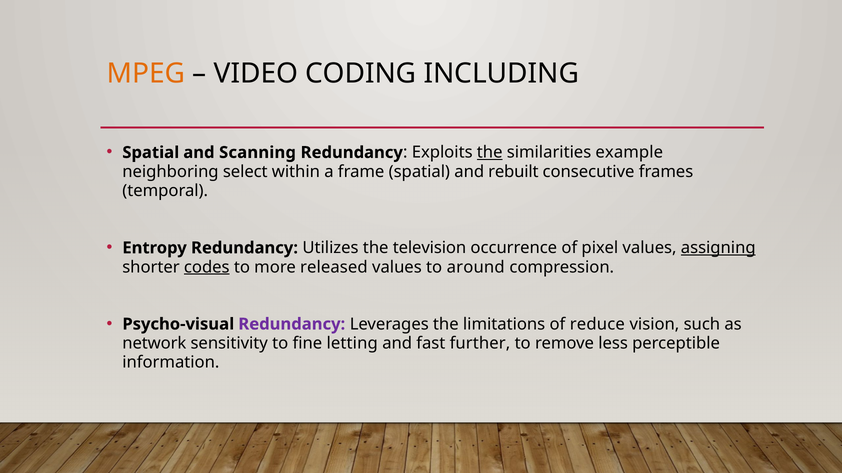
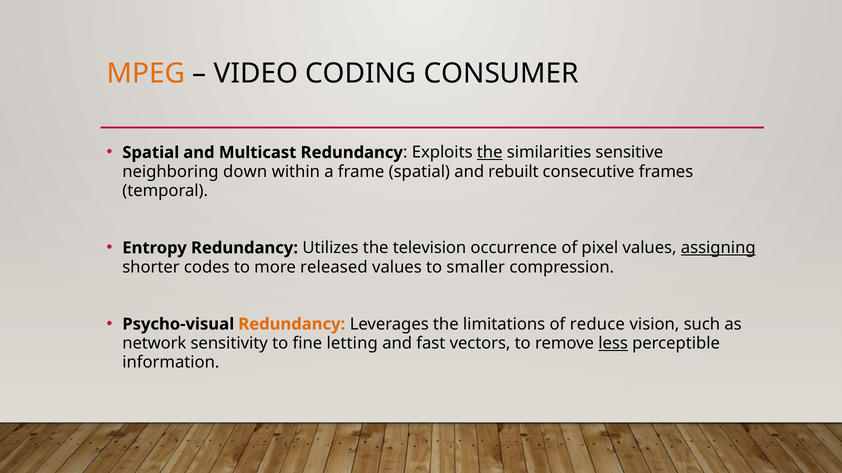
INCLUDING: INCLUDING -> CONSUMER
Scanning: Scanning -> Multicast
example: example -> sensitive
select: select -> down
codes underline: present -> none
around: around -> smaller
Redundancy at (292, 325) colour: purple -> orange
further: further -> vectors
less underline: none -> present
